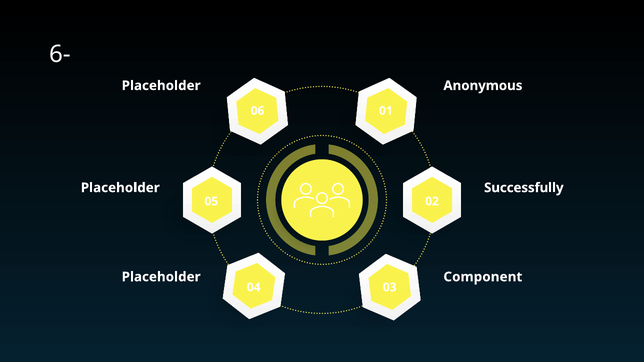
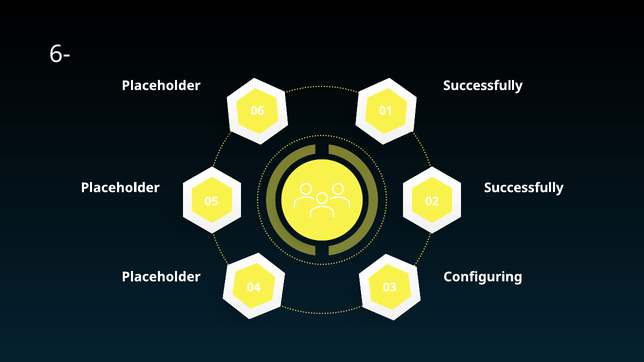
Anonymous at (483, 86): Anonymous -> Successfully
Component: Component -> Configuring
